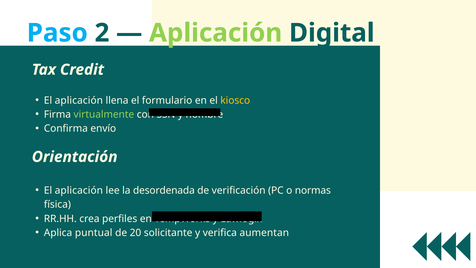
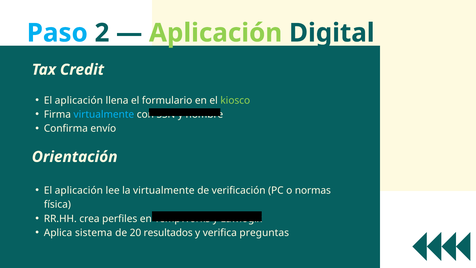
kiosco colour: yellow -> light green
virtualmente at (104, 114) colour: light green -> light blue
la desordenada: desordenada -> virtualmente
puntual: puntual -> sistema
solicitante: solicitante -> resultados
aumentan: aumentan -> preguntas
